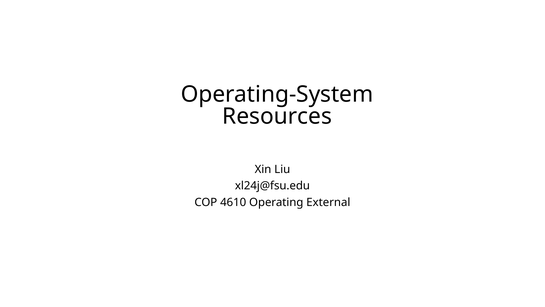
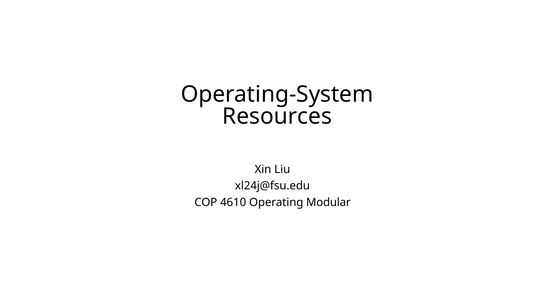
External: External -> Modular
